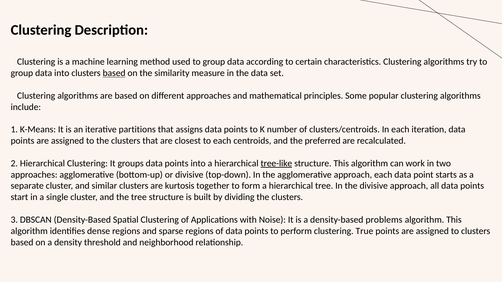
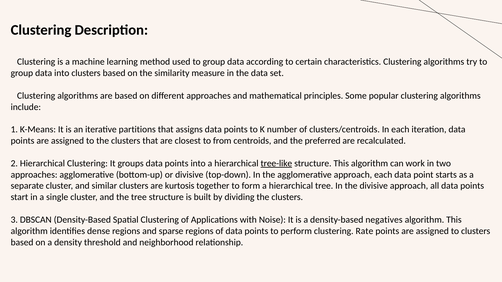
based at (114, 73) underline: present -> none
to each: each -> from
problems: problems -> negatives
True: True -> Rate
